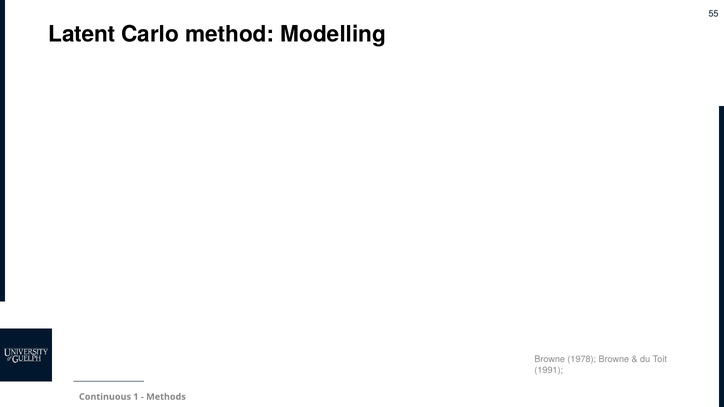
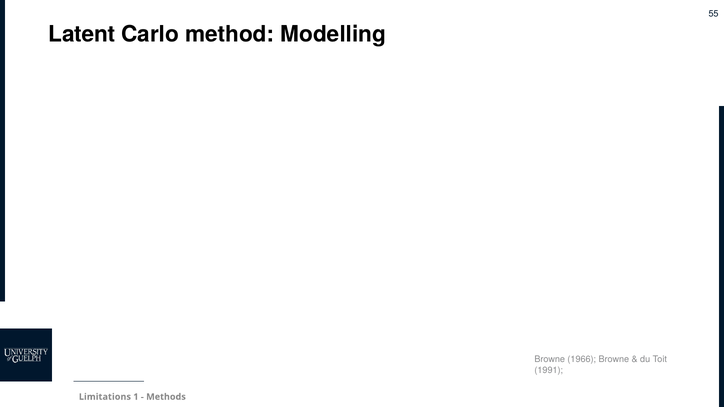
1978: 1978 -> 1966
Continuous: Continuous -> Limitations
